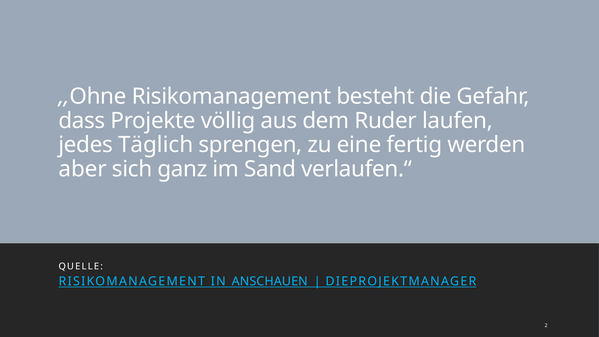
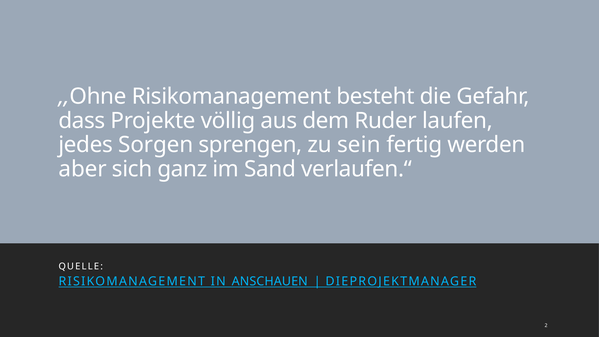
Täglich: Täglich -> Sorgen
eine: eine -> sein
